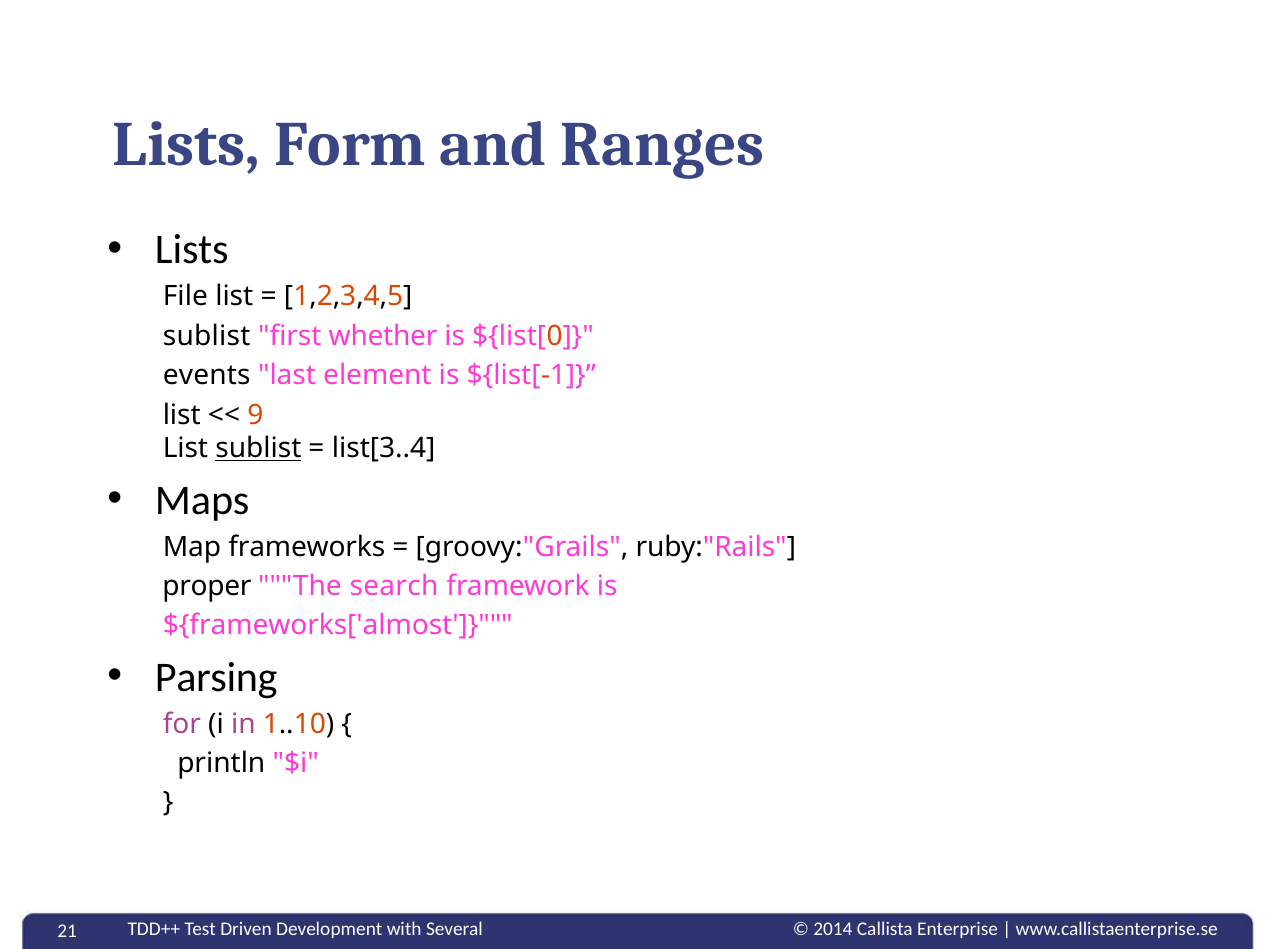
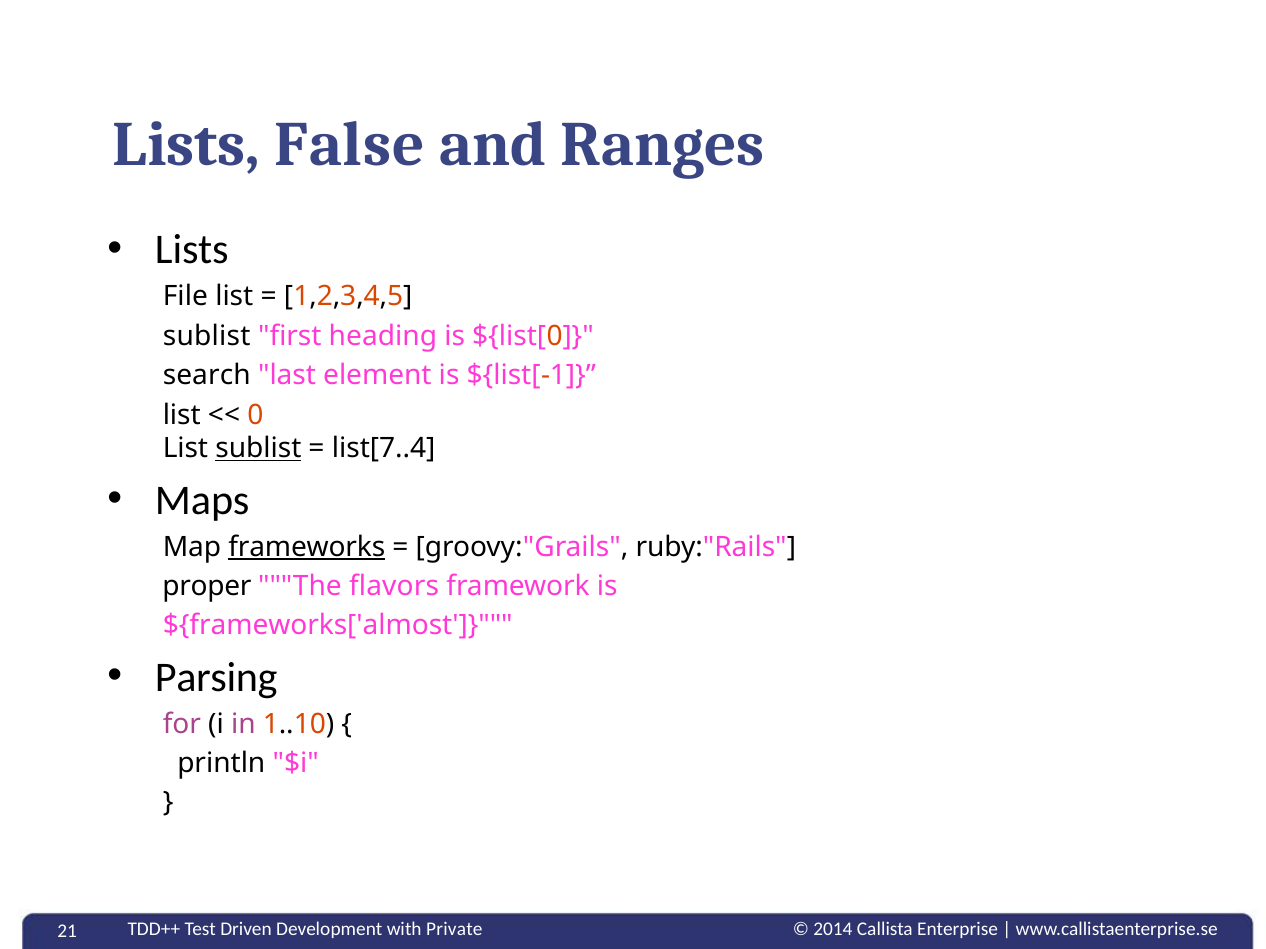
Form: Form -> False
whether: whether -> heading
events: events -> search
9: 9 -> 0
list[3..4: list[3..4 -> list[7..4
frameworks underline: none -> present
search: search -> flavors
Several: Several -> Private
